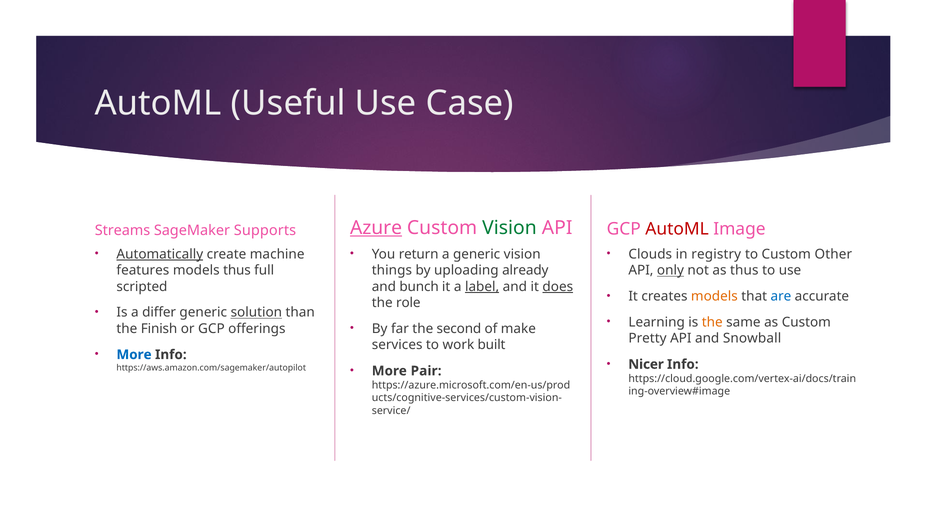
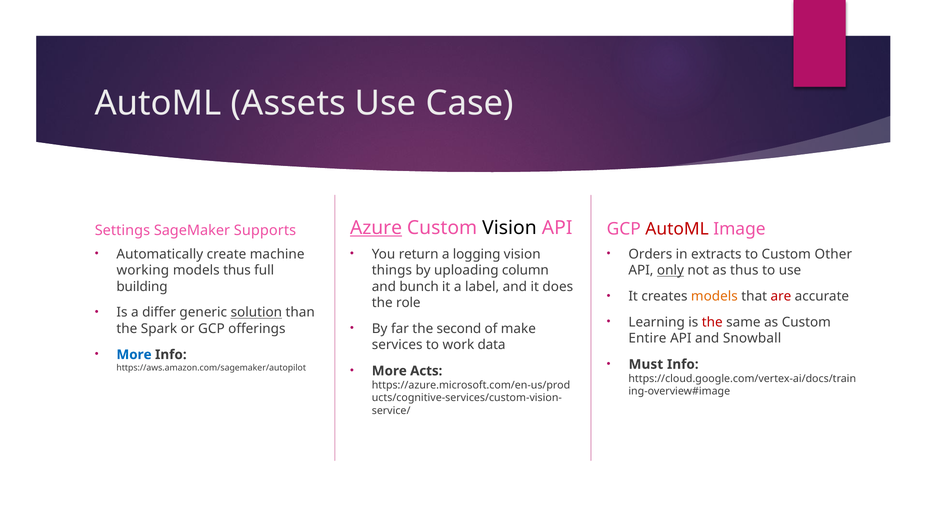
Useful: Useful -> Assets
Vision at (509, 228) colour: green -> black
Streams: Streams -> Settings
Automatically underline: present -> none
a generic: generic -> logging
Clouds: Clouds -> Orders
registry: registry -> extracts
features: features -> working
already: already -> column
scripted: scripted -> building
label underline: present -> none
does underline: present -> none
are colour: blue -> red
the at (712, 322) colour: orange -> red
Finish: Finish -> Spark
Pretty: Pretty -> Entire
built: built -> data
Nicer: Nicer -> Must
Pair: Pair -> Acts
